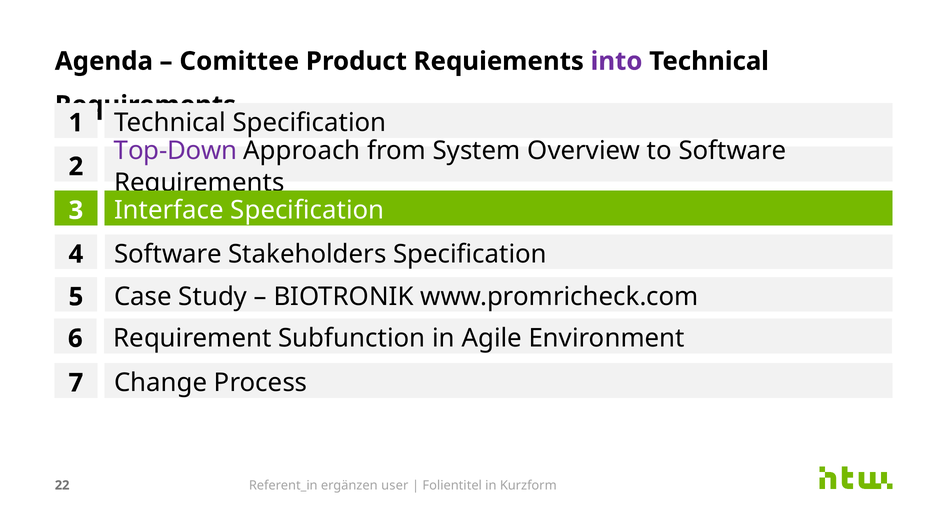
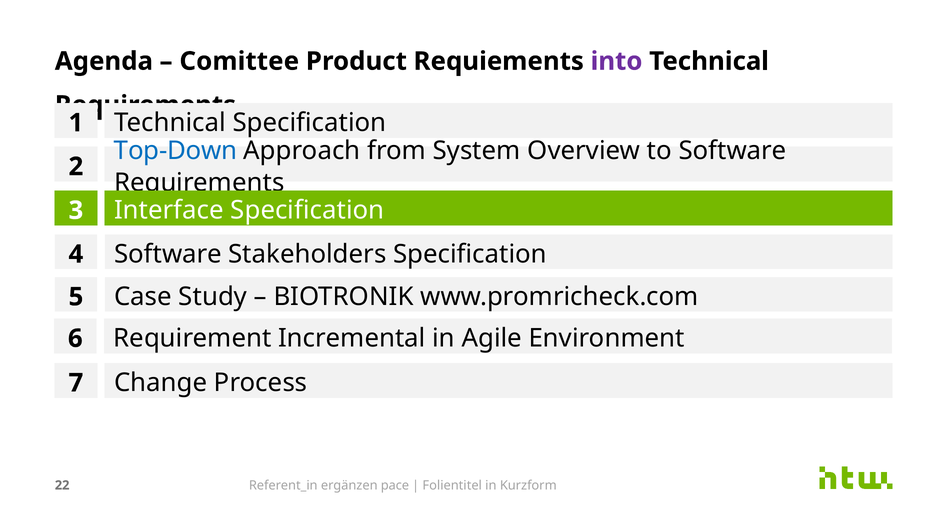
Top-Down colour: purple -> blue
Subfunction: Subfunction -> Incremental
user: user -> pace
